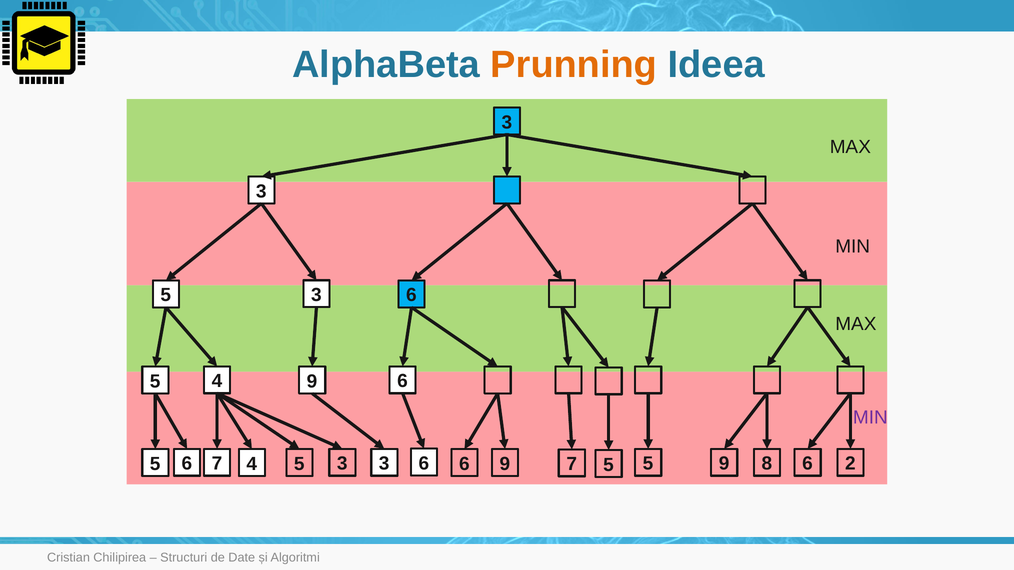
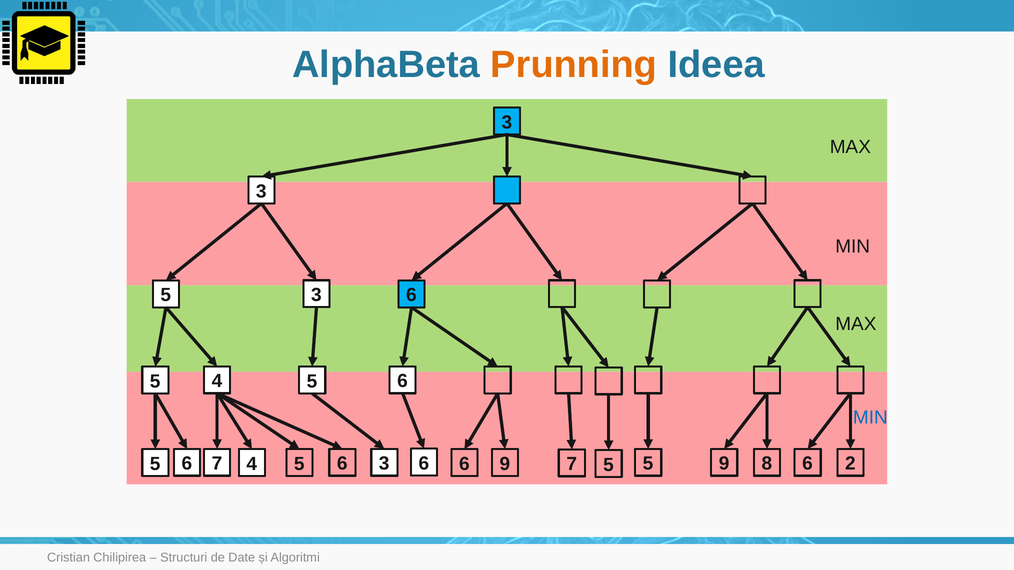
9 at (312, 382): 9 -> 5
MIN at (870, 418) colour: purple -> blue
3 at (342, 464): 3 -> 6
